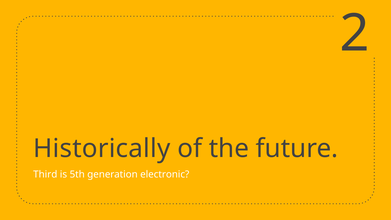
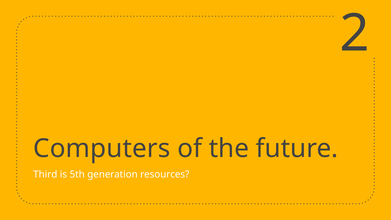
Historically: Historically -> Computers
electronic: electronic -> resources
